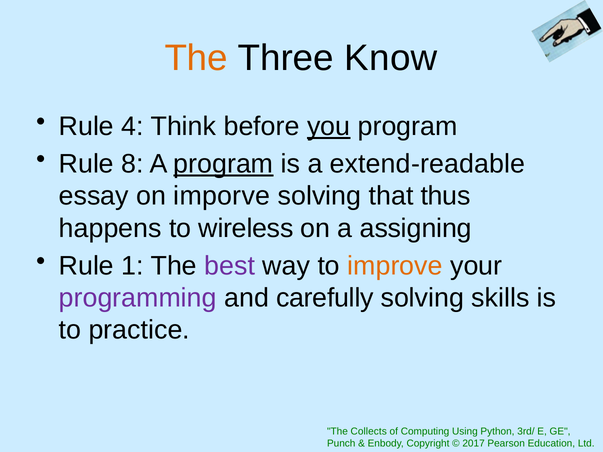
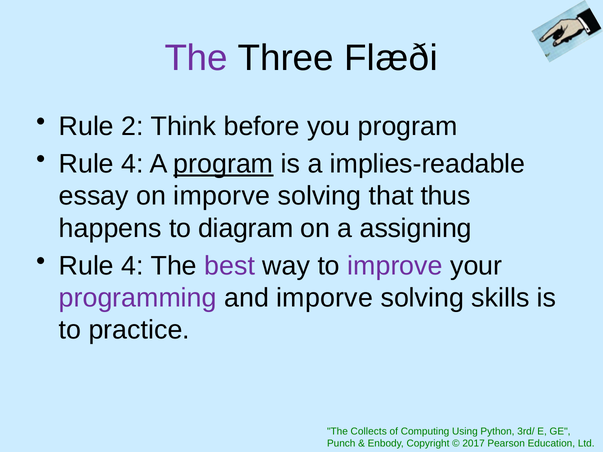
The at (196, 58) colour: orange -> purple
Know: Know -> Flæði
4: 4 -> 2
you underline: present -> none
8 at (133, 164): 8 -> 4
extend-readable: extend-readable -> implies-readable
wireless: wireless -> diagram
1 at (133, 266): 1 -> 4
improve colour: orange -> purple
and carefully: carefully -> imporve
